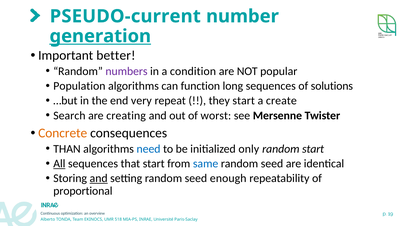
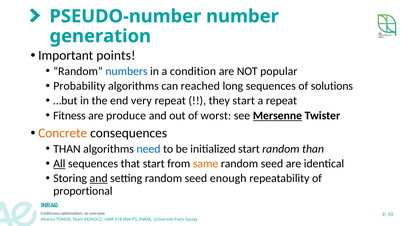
PSEUDO-current: PSEUDO-current -> PSEUDO-number
generation underline: present -> none
better: better -> points
numbers colour: purple -> blue
Population: Population -> Probability
function: function -> reached
a create: create -> repeat
Search: Search -> Fitness
creating: creating -> produce
Mersenne underline: none -> present
initialized only: only -> start
random start: start -> than
same colour: blue -> orange
